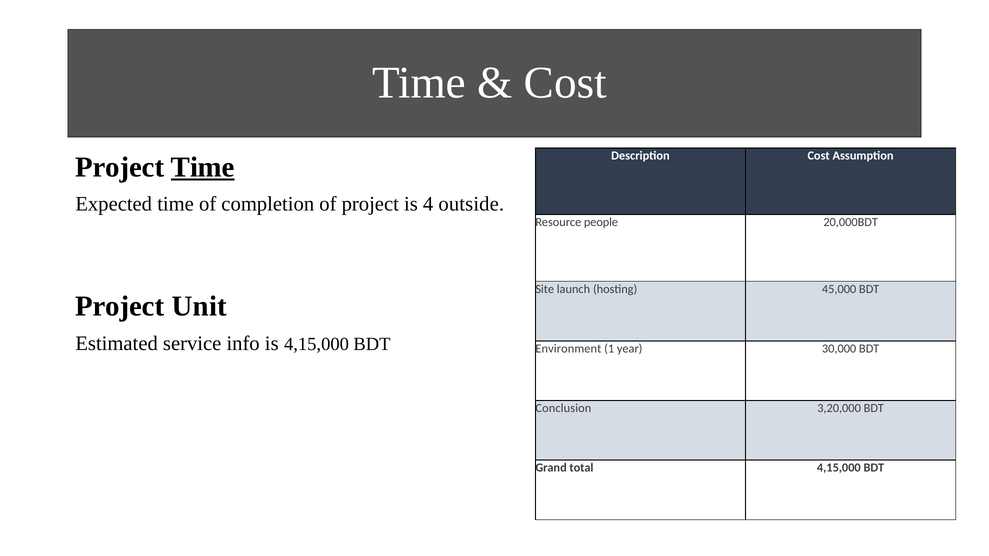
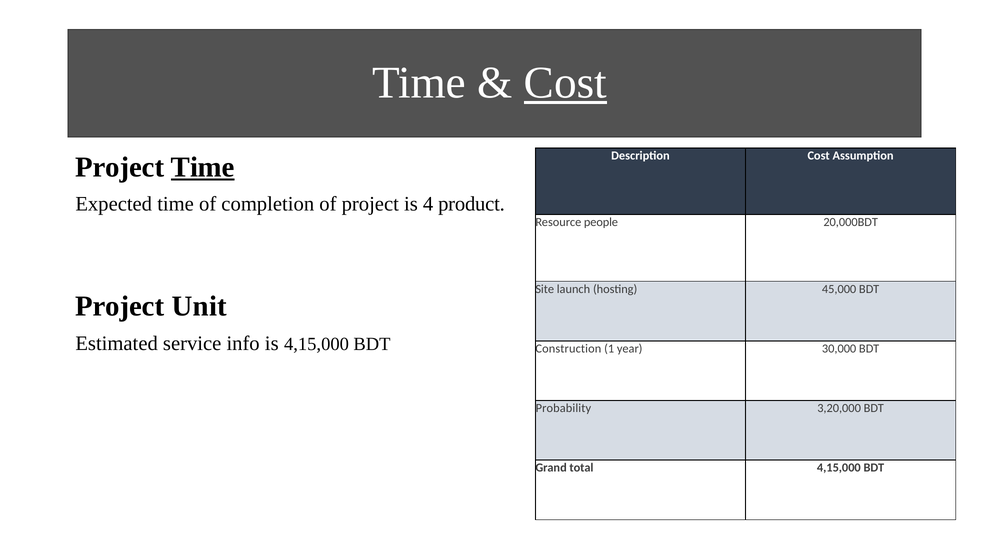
Cost at (565, 83) underline: none -> present
outside: outside -> product
Environment: Environment -> Construction
Conclusion: Conclusion -> Probability
